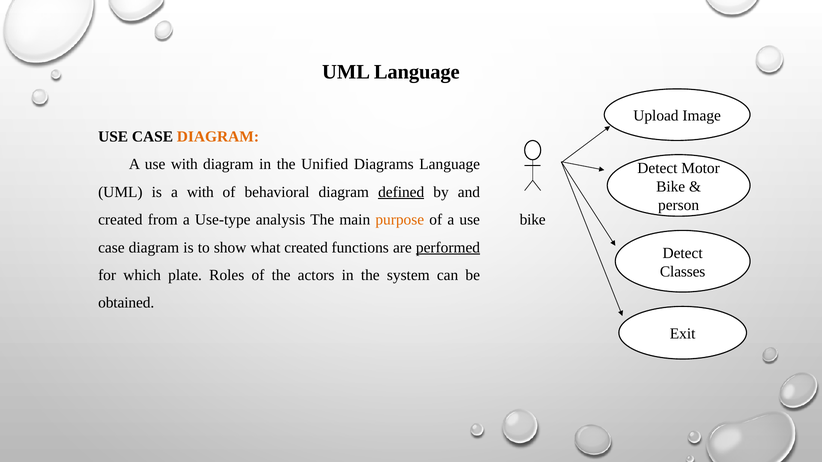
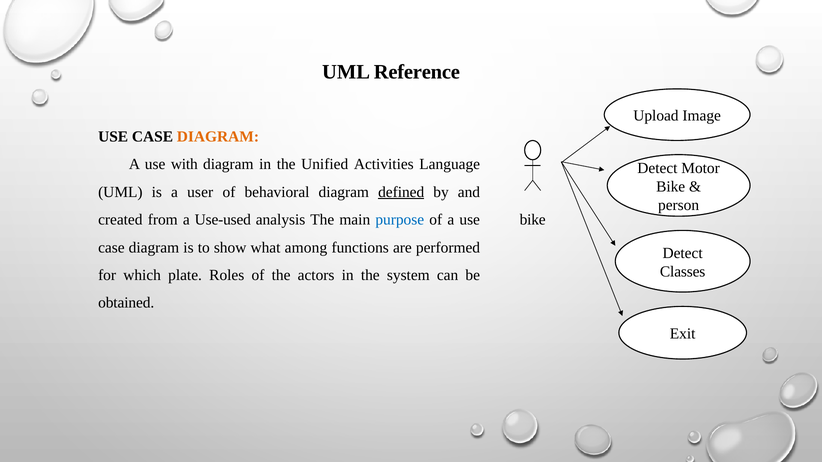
UML Language: Language -> Reference
Diagrams: Diagrams -> Activities
a with: with -> user
Use-type: Use-type -> Use-used
purpose colour: orange -> blue
what created: created -> among
performed underline: present -> none
